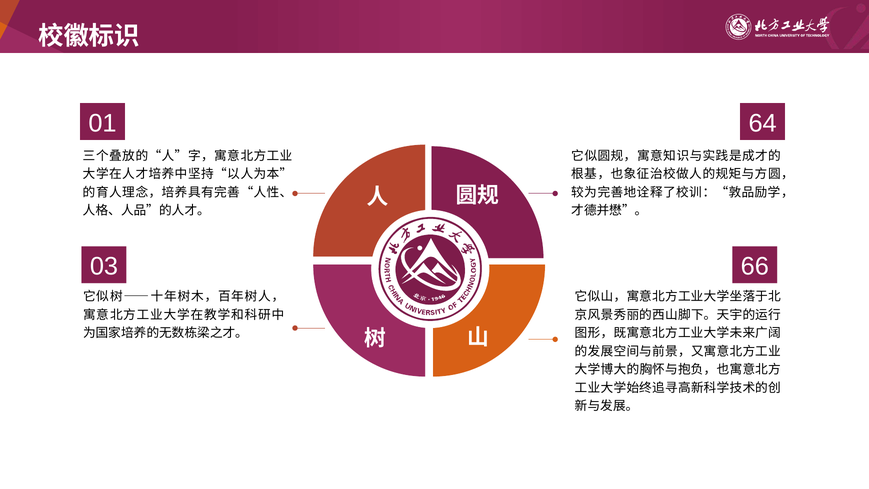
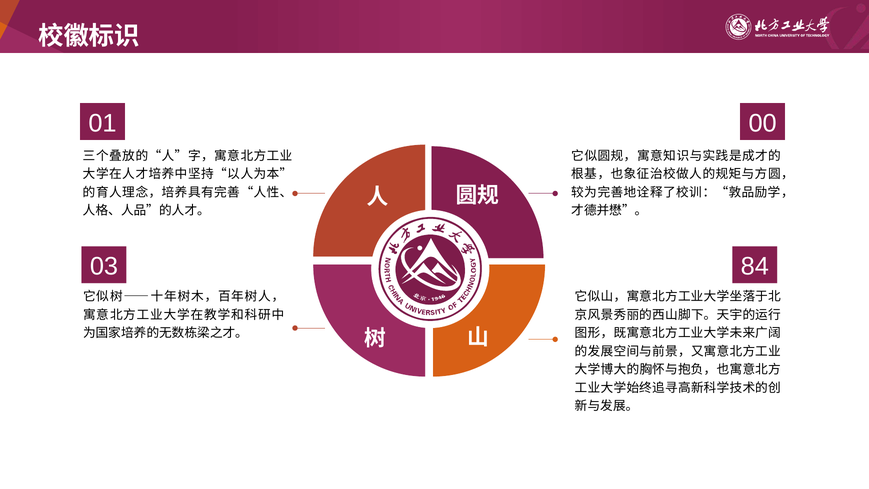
64: 64 -> 00
66: 66 -> 84
